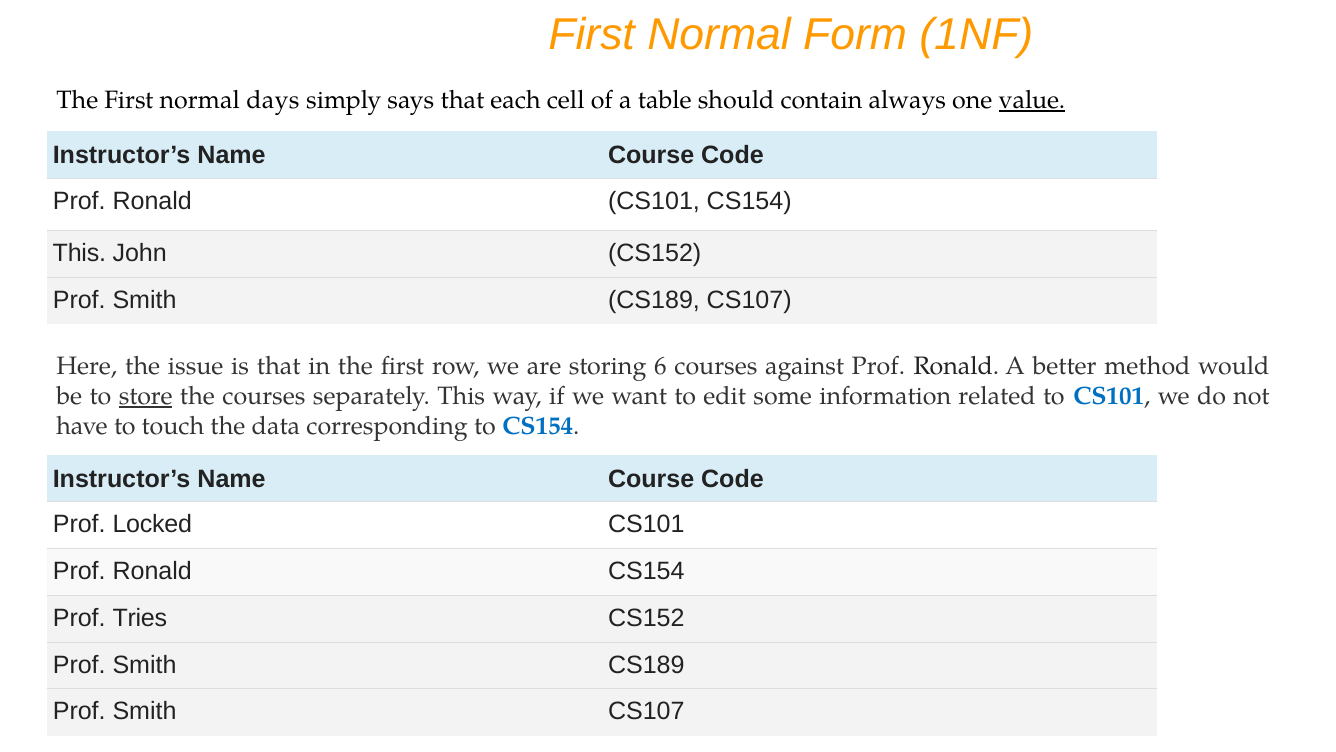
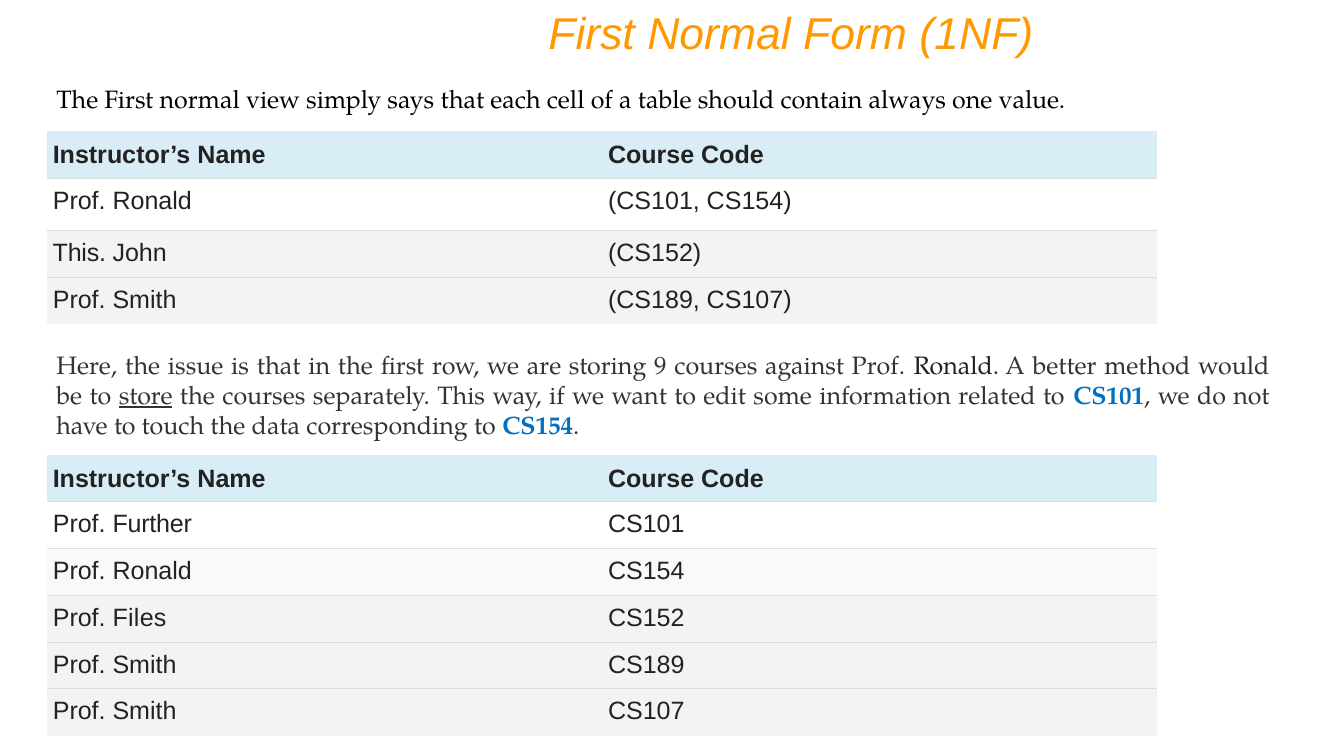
days: days -> view
value underline: present -> none
6: 6 -> 9
Locked: Locked -> Further
Tries: Tries -> Files
